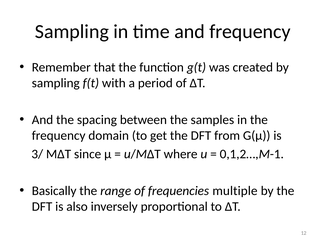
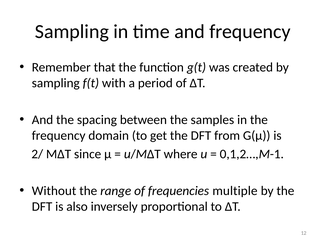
3/: 3/ -> 2/
Basically: Basically -> Without
